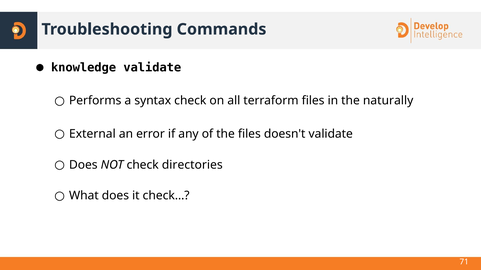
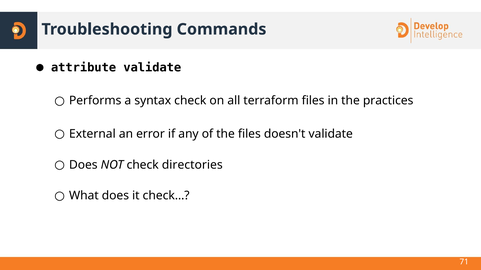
knowledge: knowledge -> attribute
naturally: naturally -> practices
